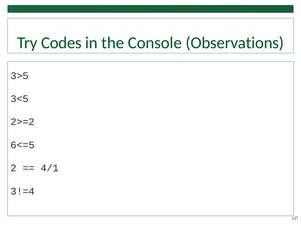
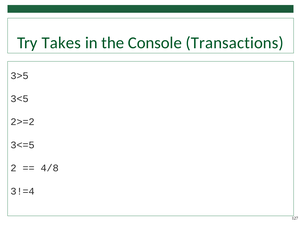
Codes: Codes -> Takes
Observations: Observations -> Transactions
6<=5: 6<=5 -> 3<=5
4/1: 4/1 -> 4/8
